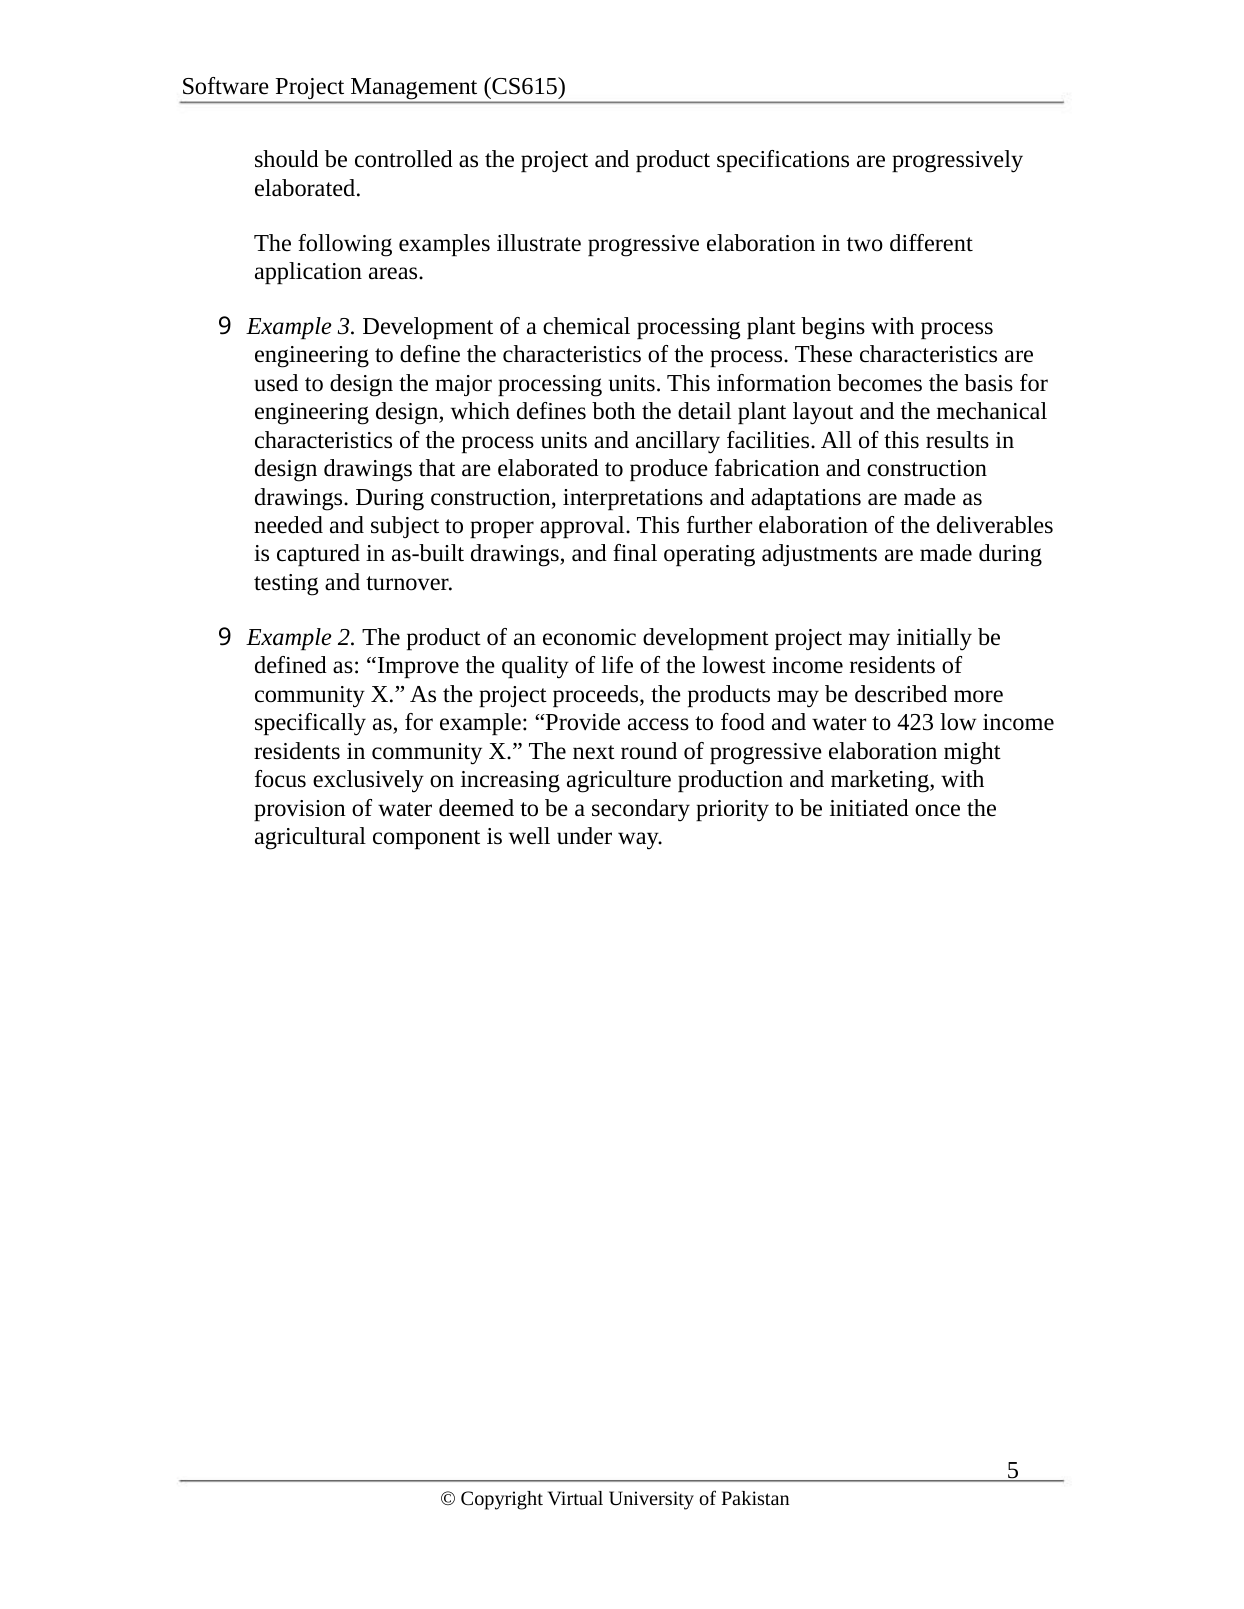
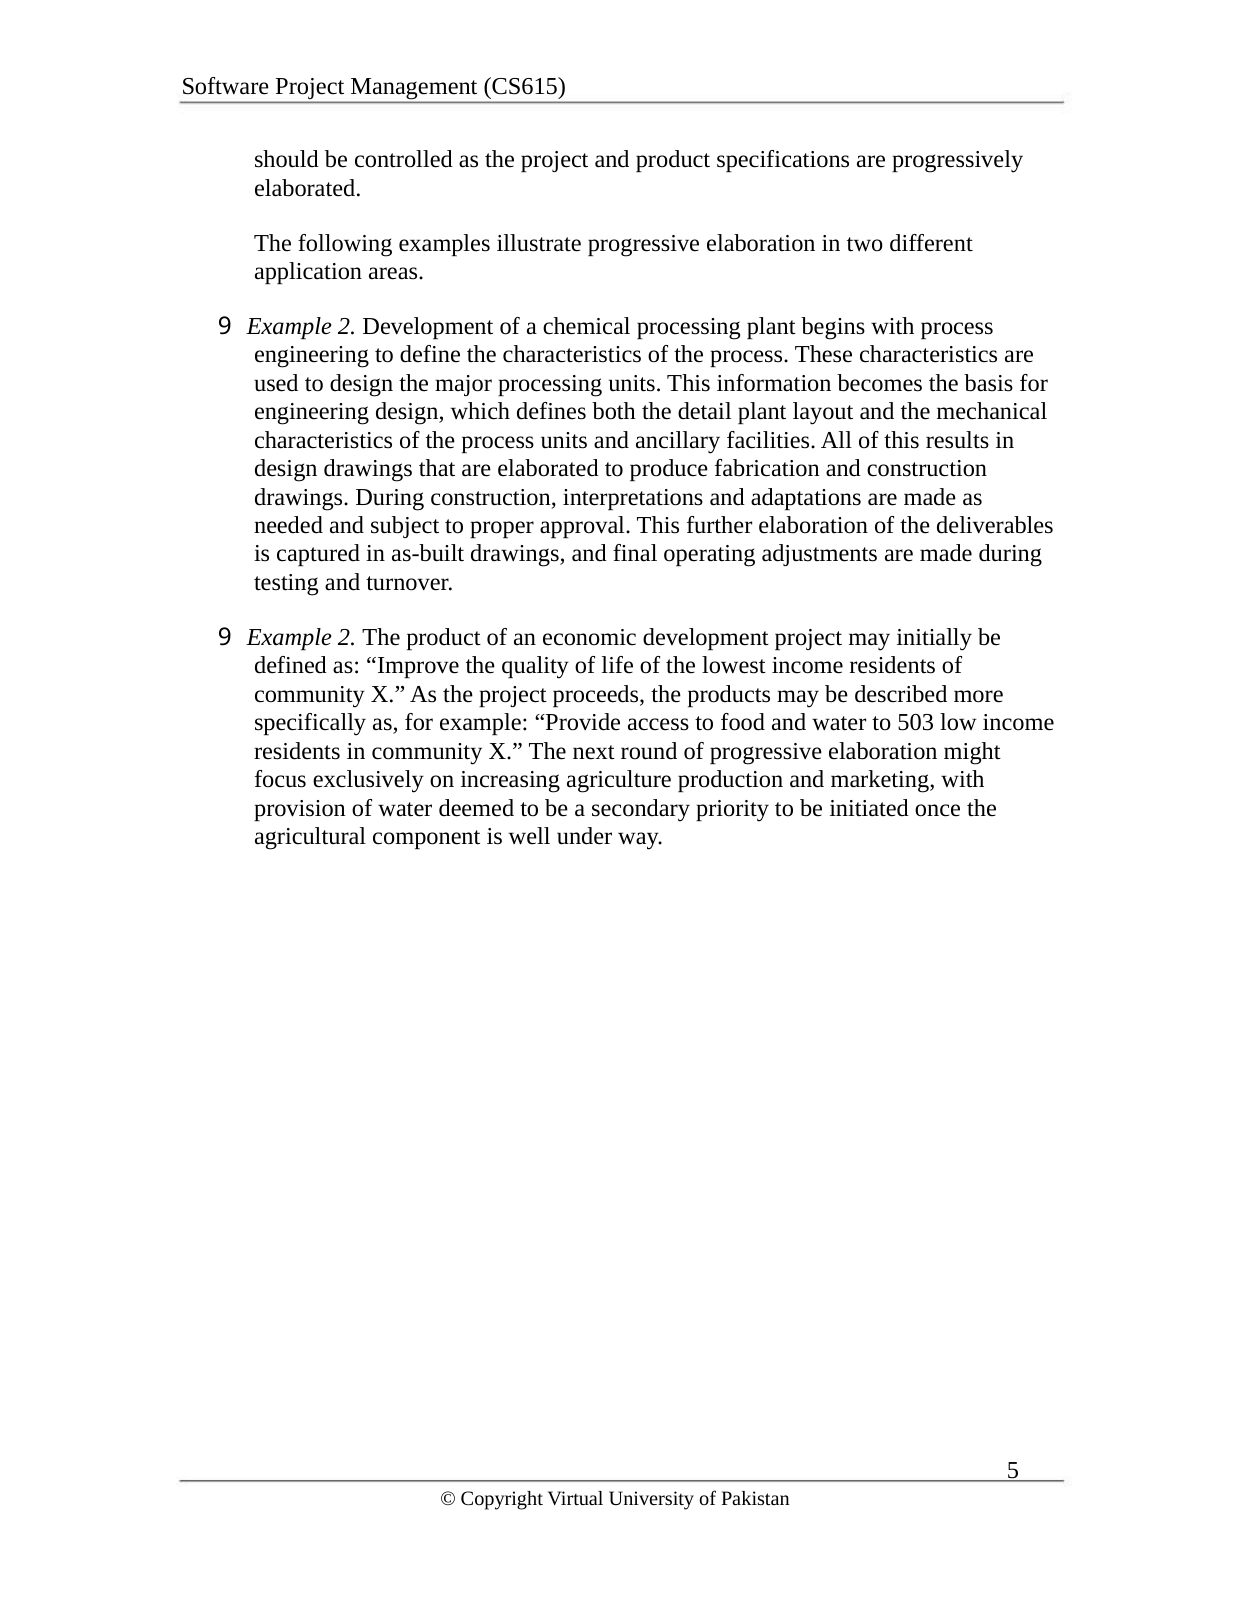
3 at (347, 327): 3 -> 2
423: 423 -> 503
